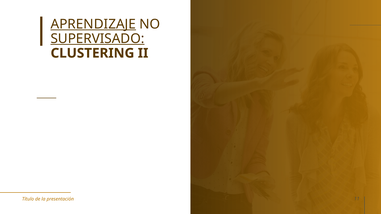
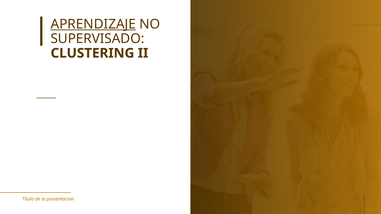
SUPERVISADO underline: present -> none
